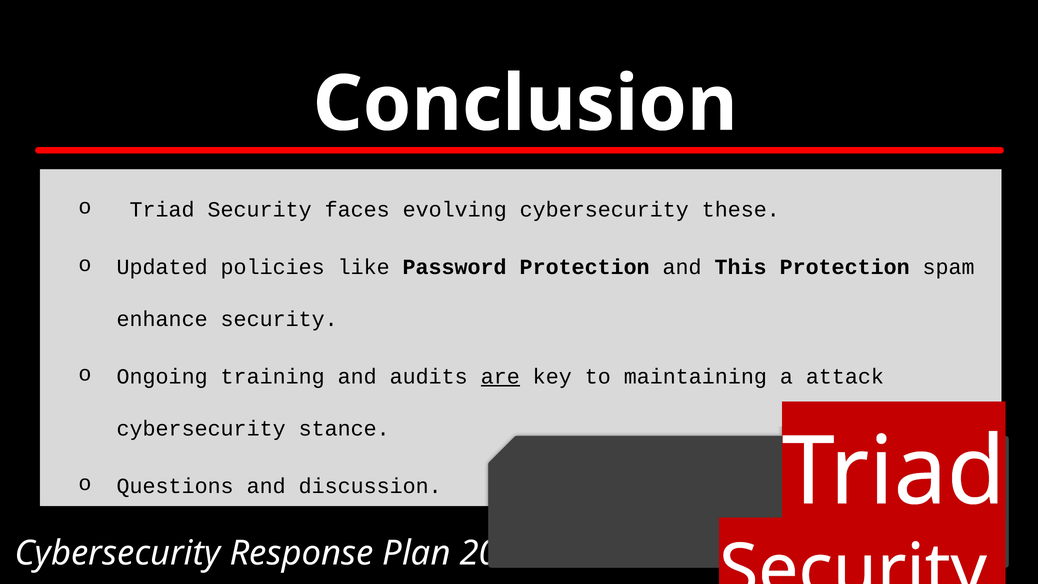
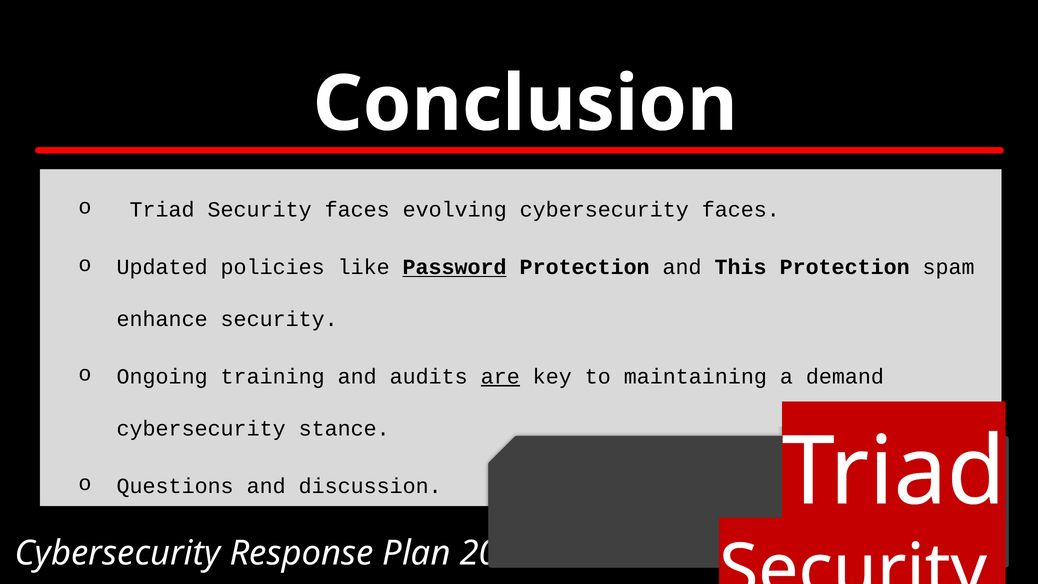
cybersecurity these: these -> faces
Password underline: none -> present
attack: attack -> demand
